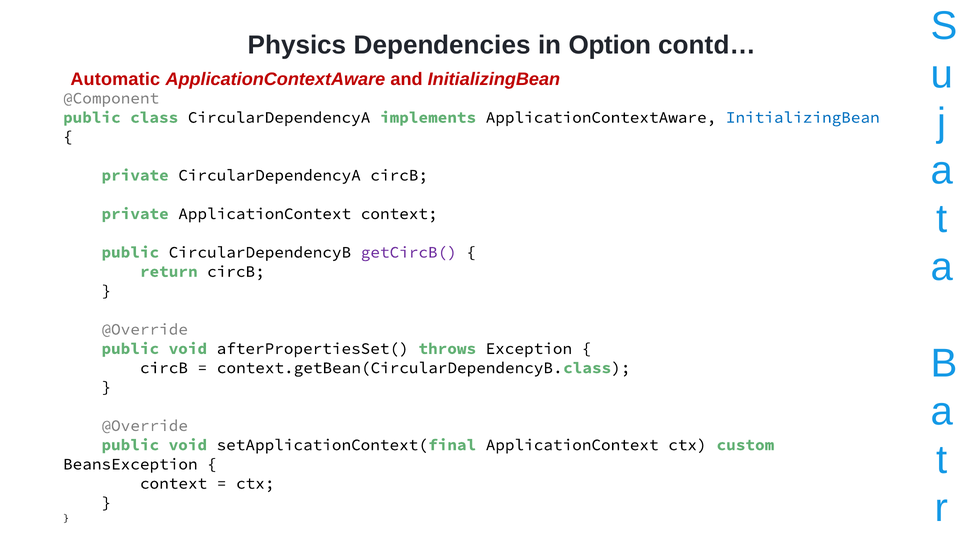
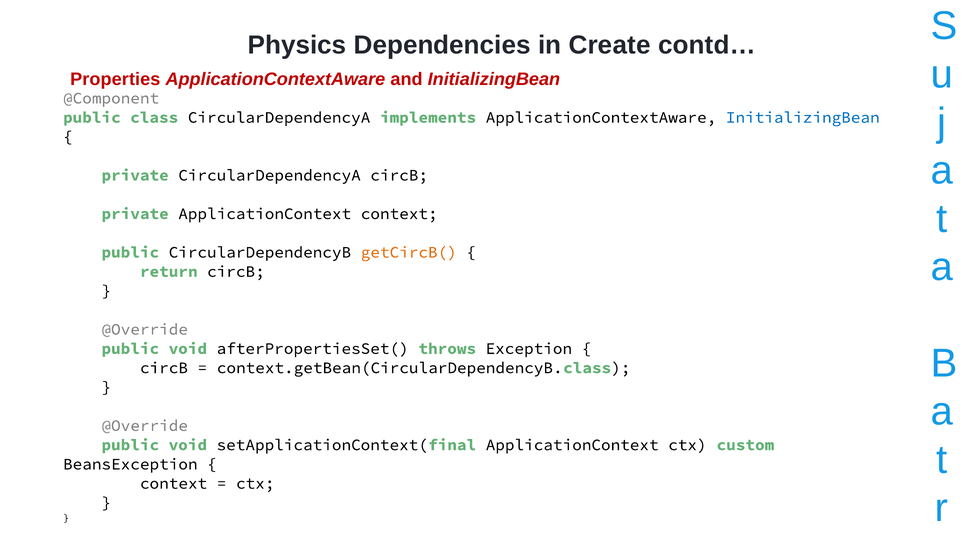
Option: Option -> Create
Automatic: Automatic -> Properties
getCircB( colour: purple -> orange
